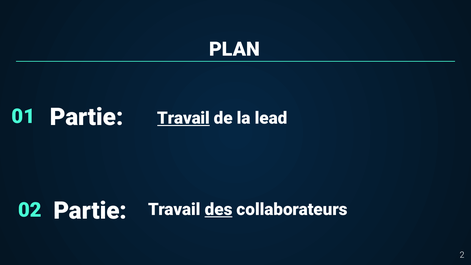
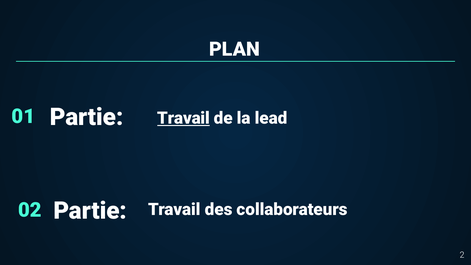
des underline: present -> none
